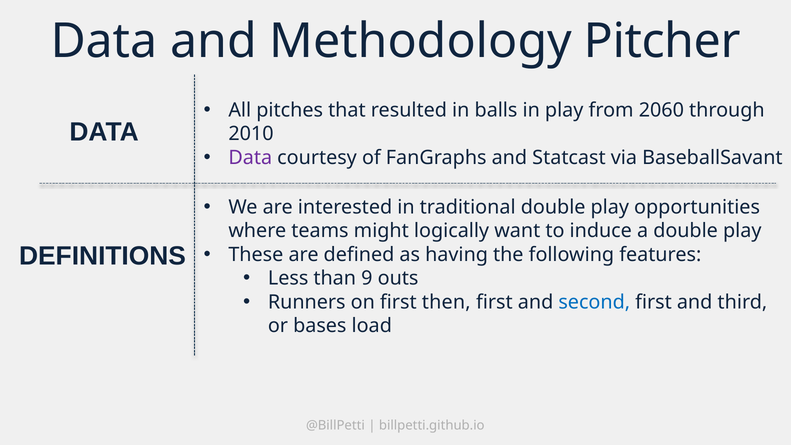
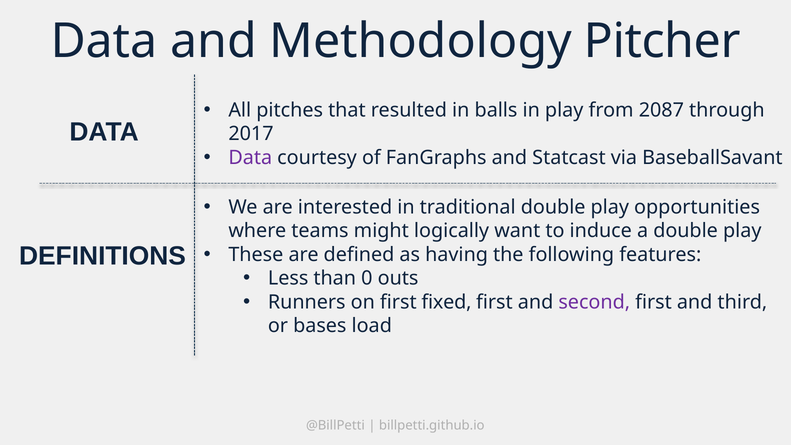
2060: 2060 -> 2087
2010: 2010 -> 2017
9: 9 -> 0
then: then -> fixed
second colour: blue -> purple
